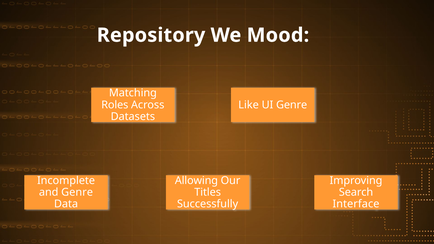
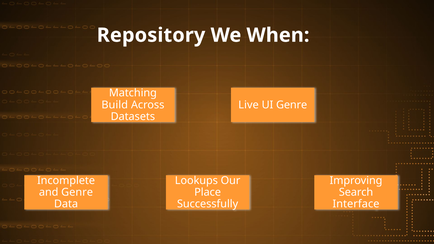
Mood: Mood -> When
Roles: Roles -> Build
Like: Like -> Live
Allowing: Allowing -> Lookups
Titles: Titles -> Place
